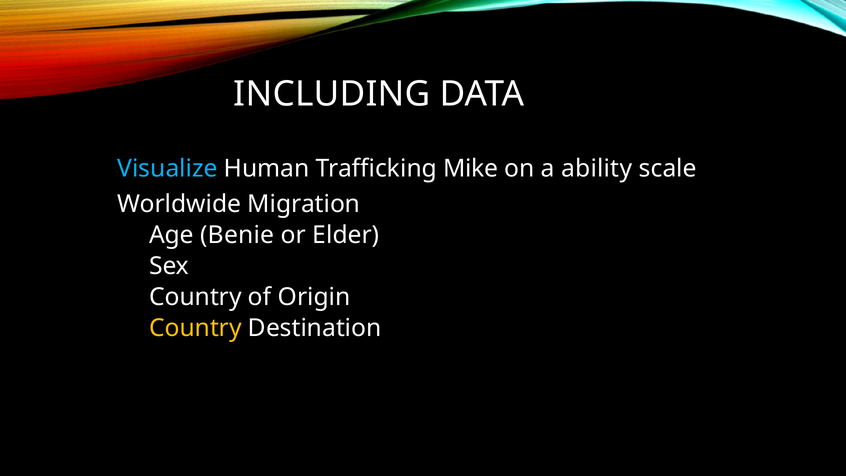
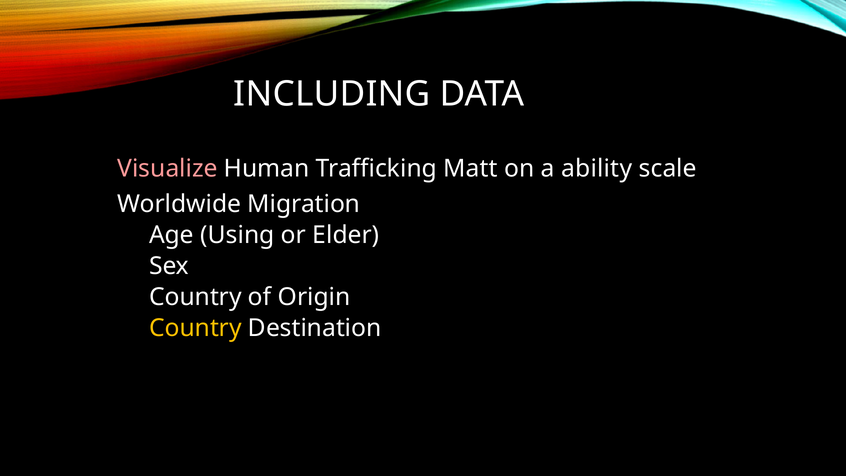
Visualize colour: light blue -> pink
Mike: Mike -> Matt
Benie: Benie -> Using
